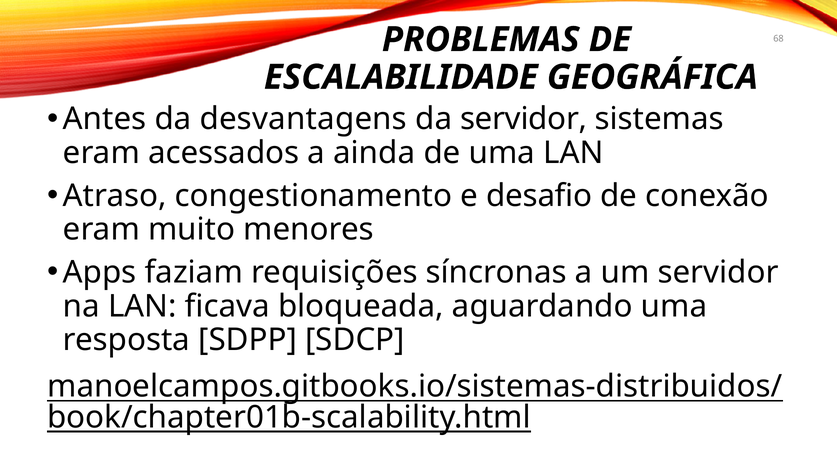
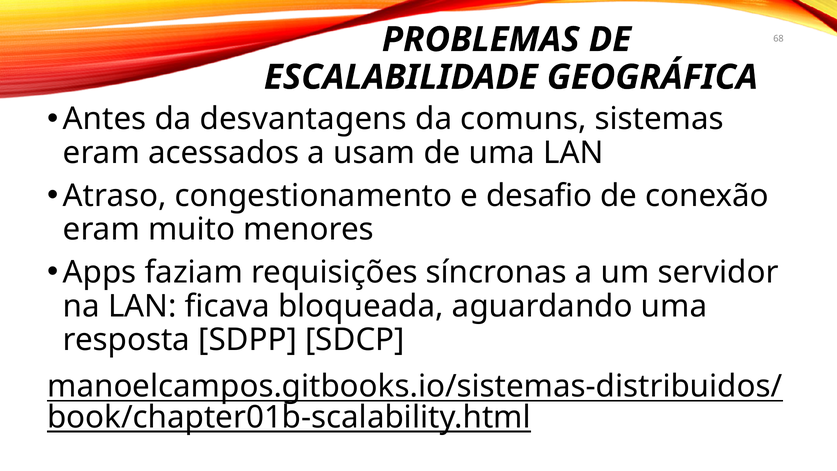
da servidor: servidor -> comuns
ainda: ainda -> usam
